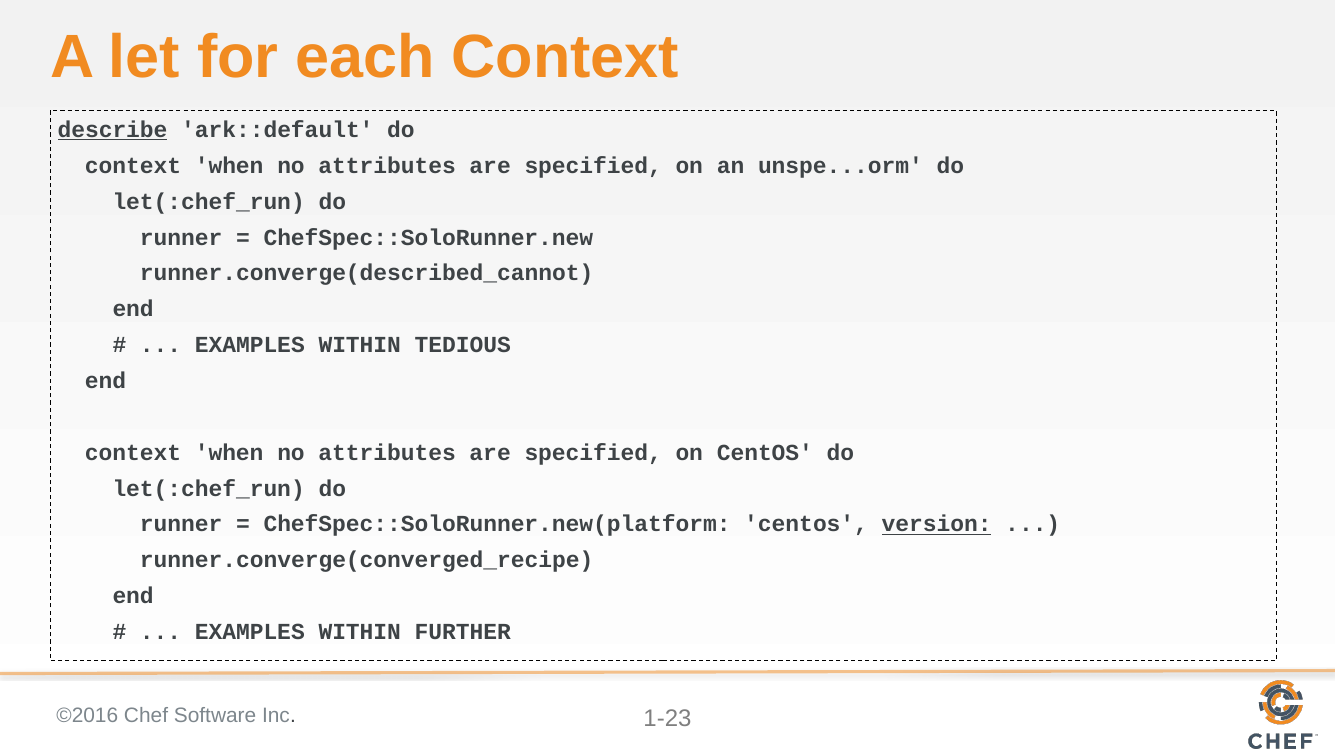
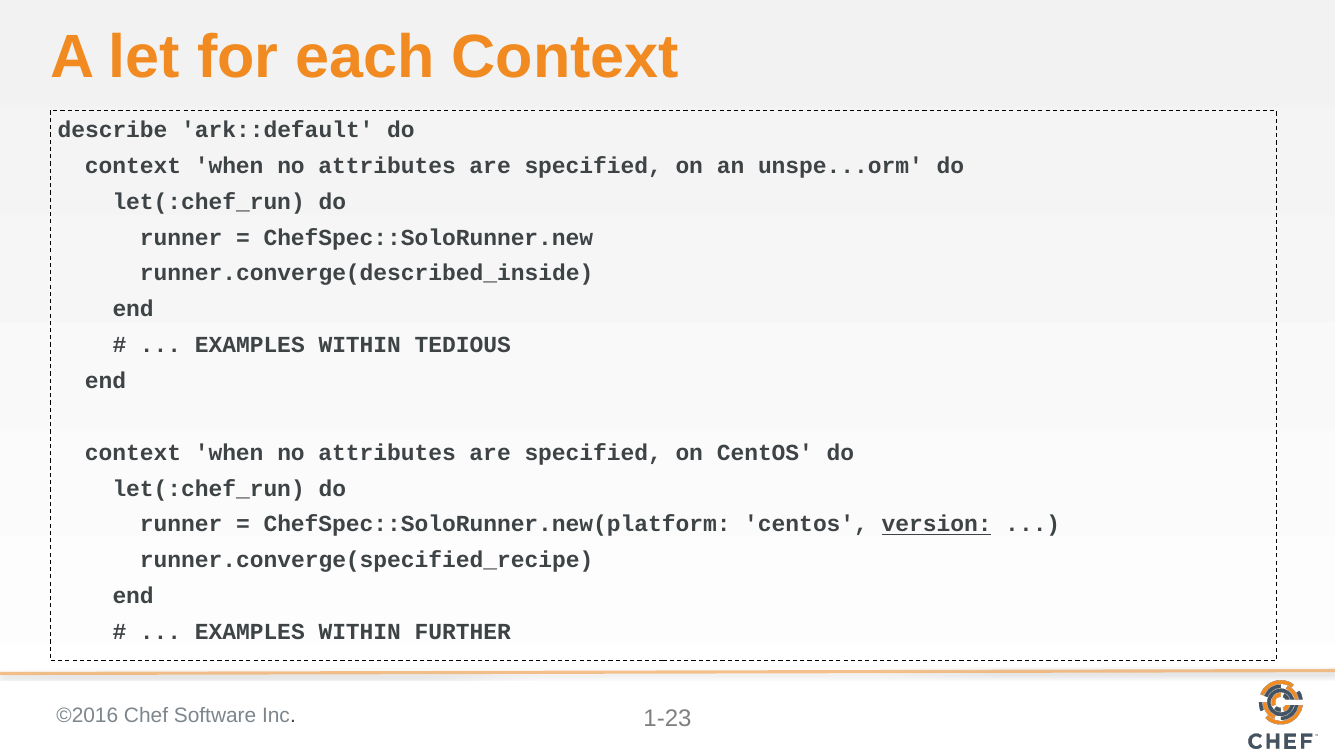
describe underline: present -> none
runner.converge(described_cannot: runner.converge(described_cannot -> runner.converge(described_inside
runner.converge(converged_recipe: runner.converge(converged_recipe -> runner.converge(specified_recipe
